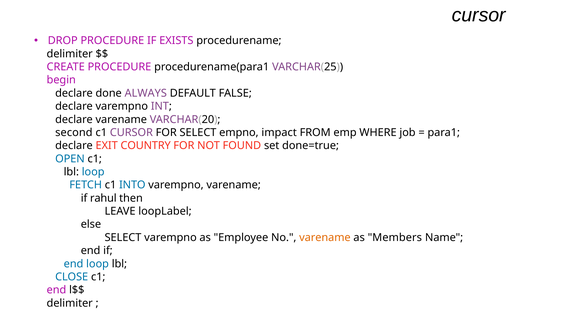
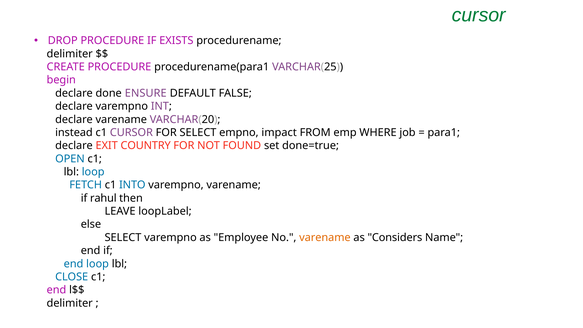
cursor at (479, 15) colour: black -> green
ALWAYS: ALWAYS -> ENSURE
second: second -> instead
Members: Members -> Considers
